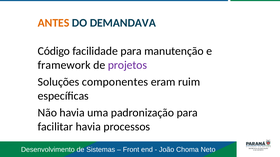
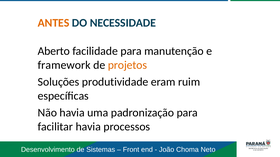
DEMANDAVA: DEMANDAVA -> NECESSIDADE
Código: Código -> Aberto
projetos colour: purple -> orange
componentes: componentes -> produtividade
